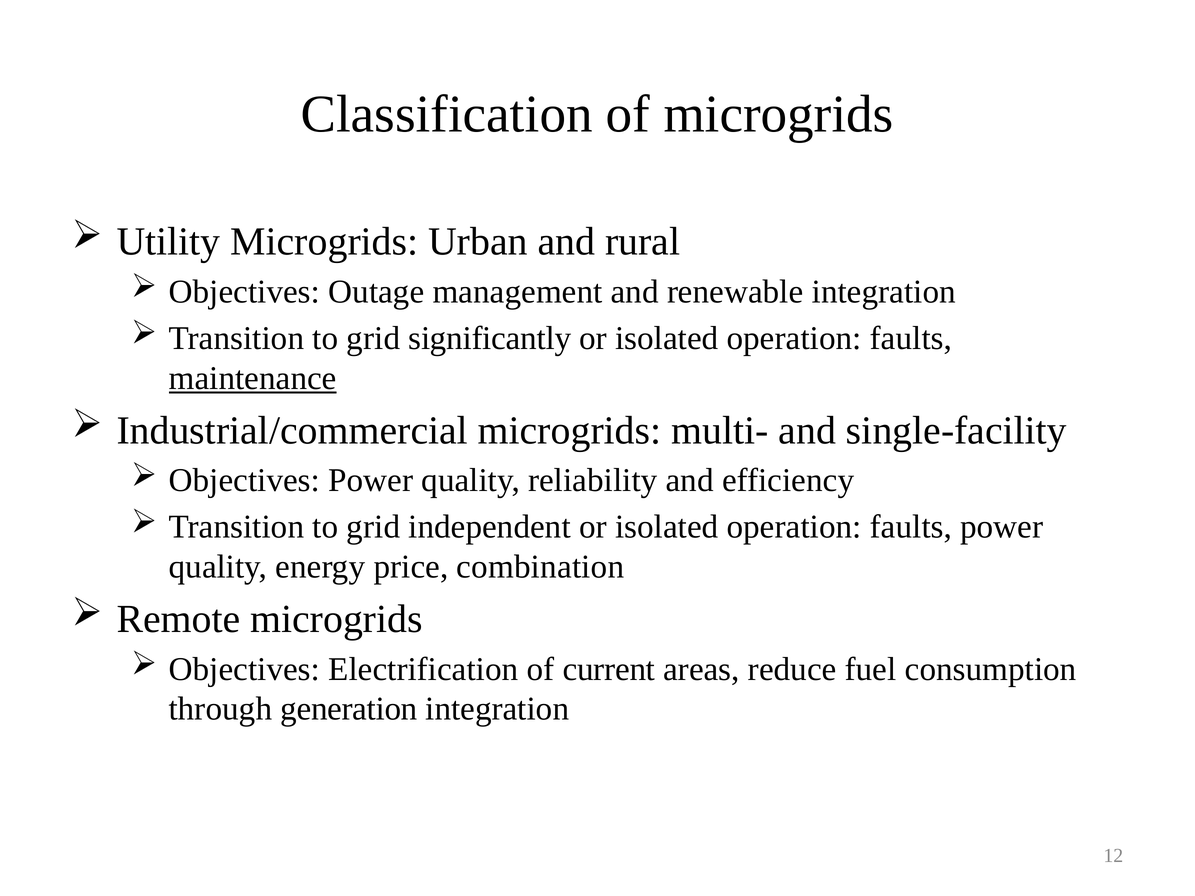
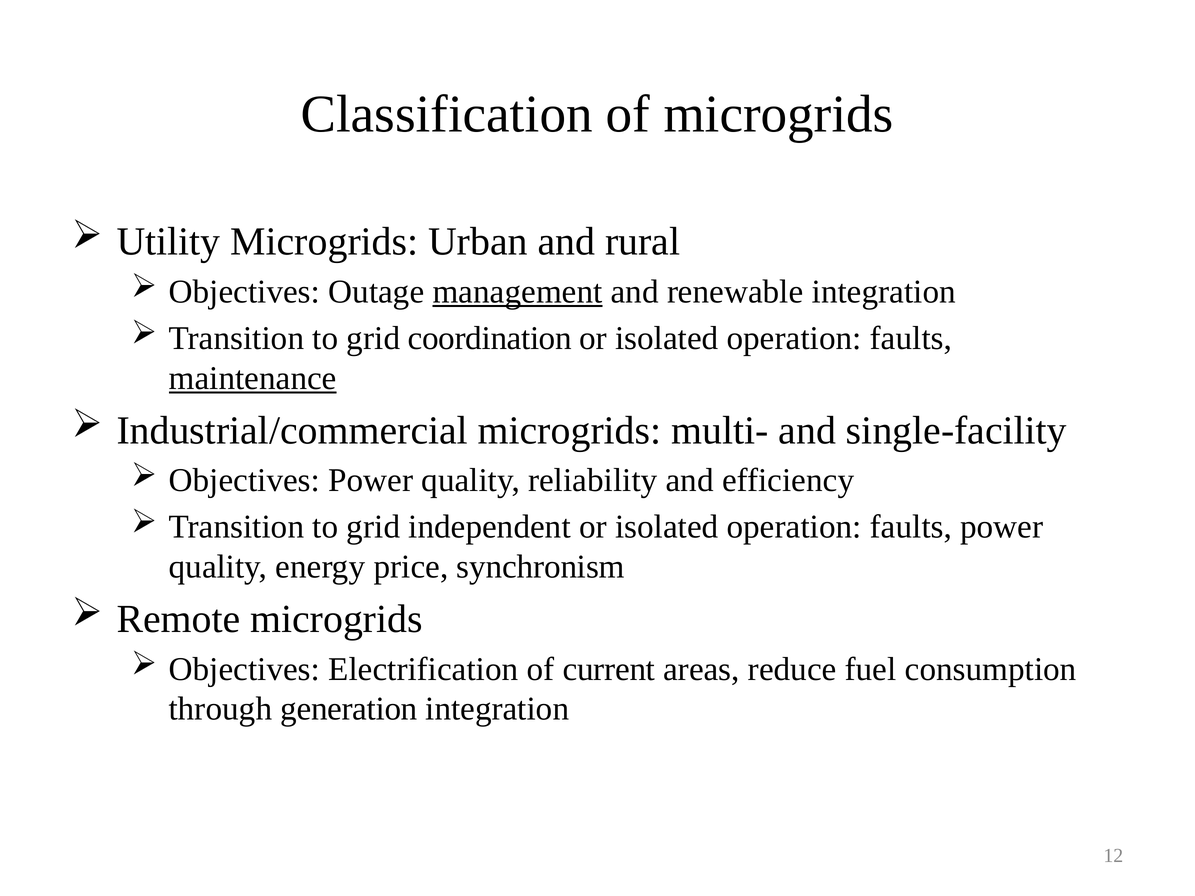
management underline: none -> present
significantly: significantly -> coordination
combination: combination -> synchronism
